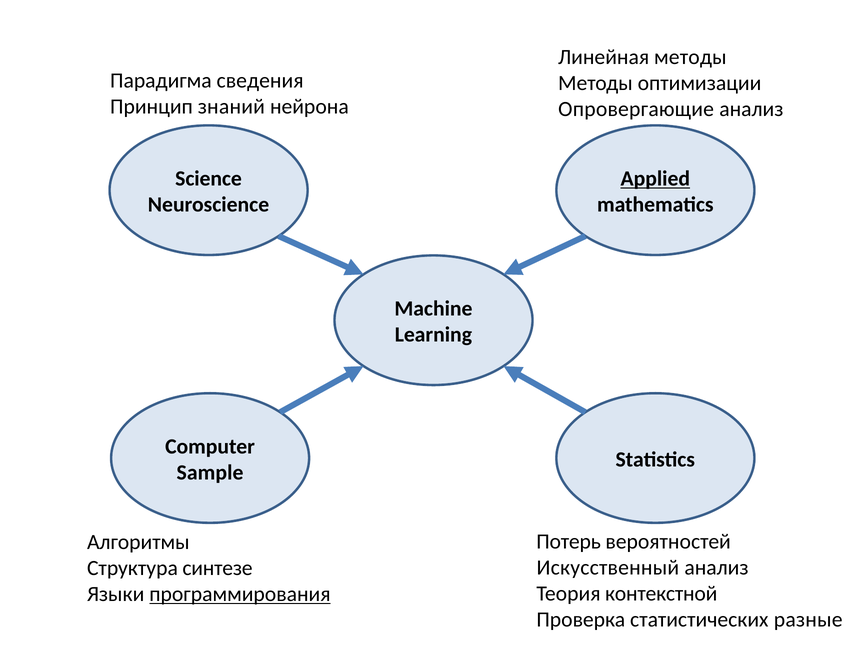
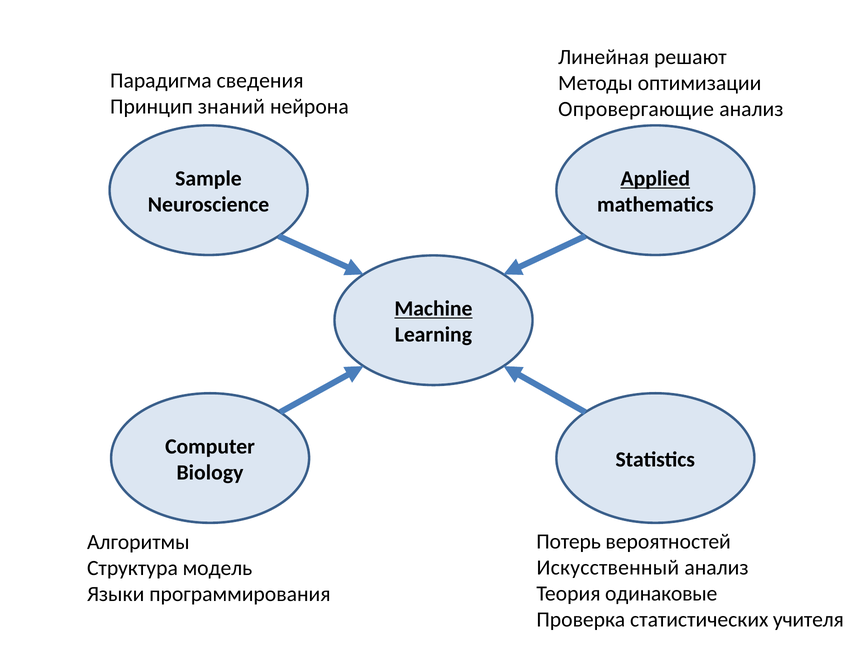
Линейная методы: методы -> решают
Science: Science -> Sample
Machine underline: none -> present
Sample: Sample -> Biology
синтезе: синтезе -> модель
контекстной: контекстной -> одинаковые
программирования underline: present -> none
разные: разные -> учителя
